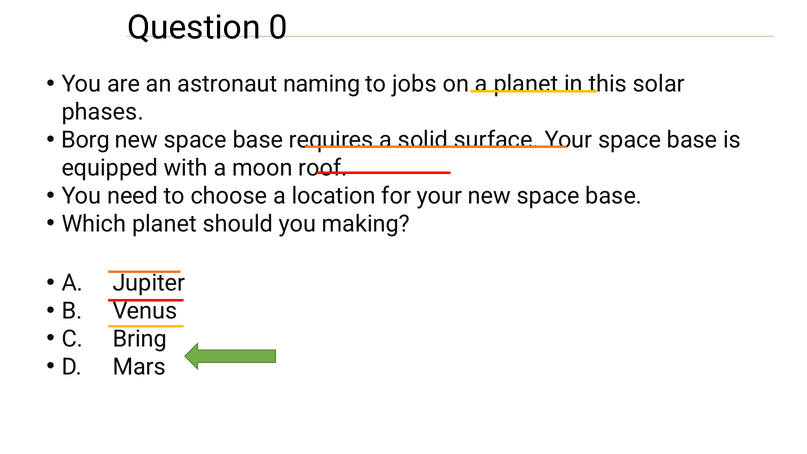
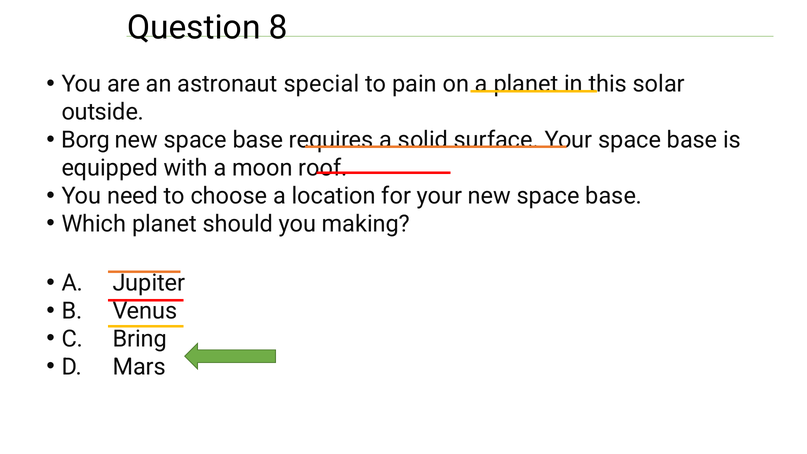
0: 0 -> 8
naming: naming -> special
jobs: jobs -> pain
phases: phases -> outside
